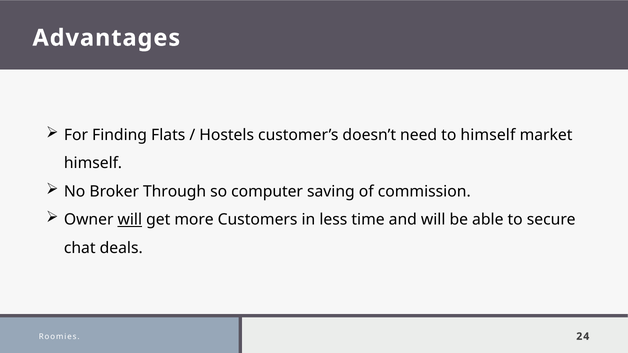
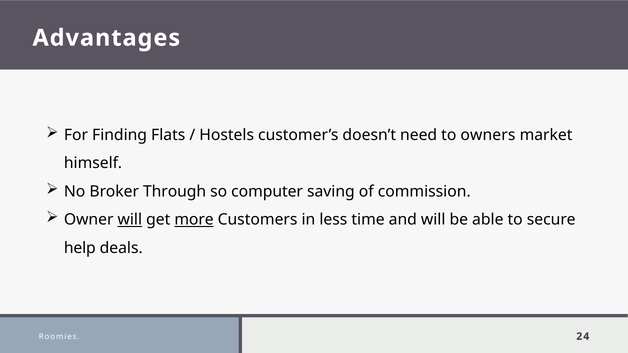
to himself: himself -> owners
more underline: none -> present
chat: chat -> help
